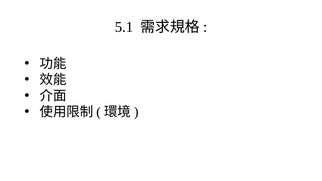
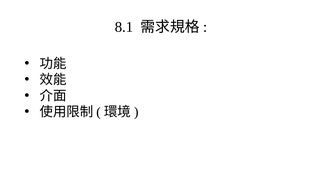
5.1: 5.1 -> 8.1
